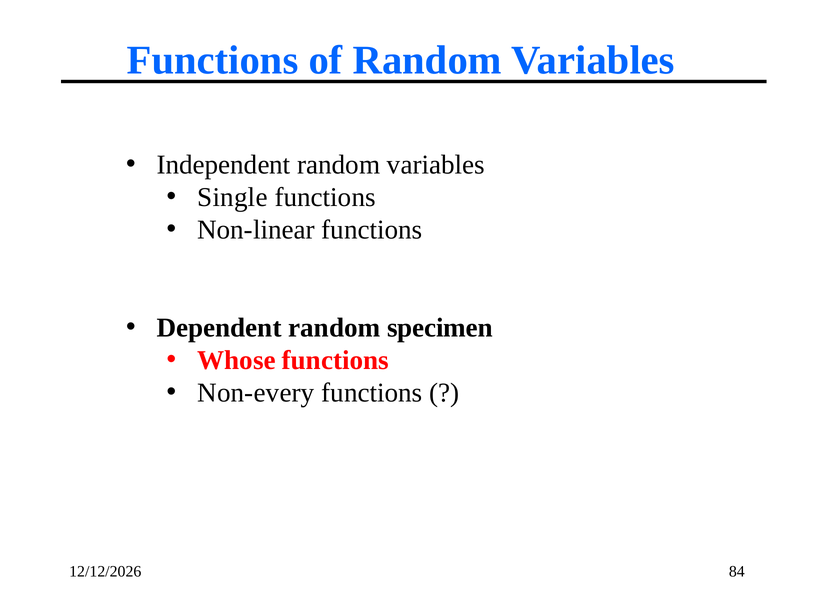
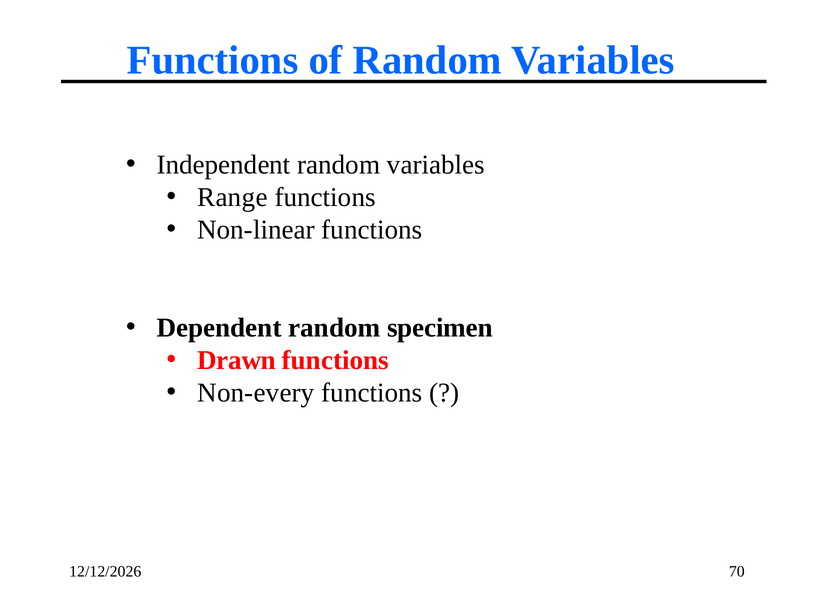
Single: Single -> Range
Whose: Whose -> Drawn
84: 84 -> 70
